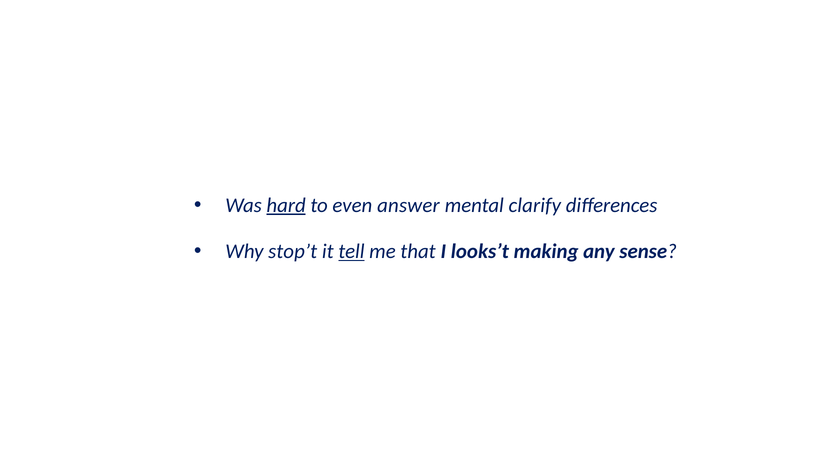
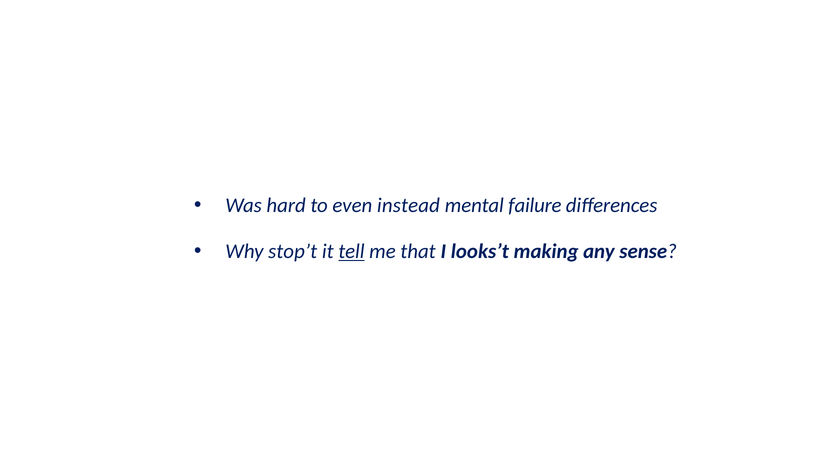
hard underline: present -> none
answer: answer -> instead
clarify: clarify -> failure
